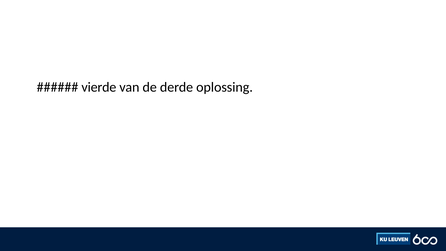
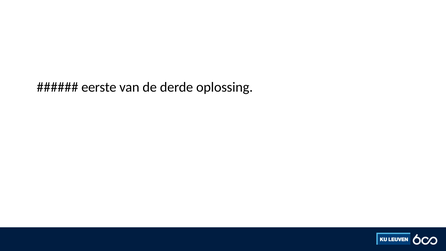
vierde: vierde -> eerste
